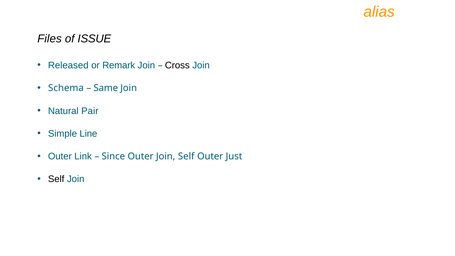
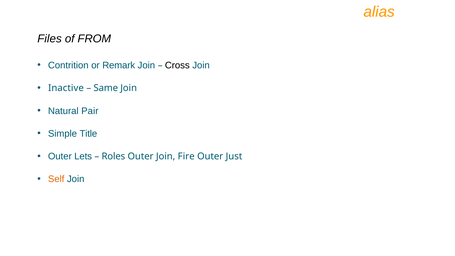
ISSUE: ISSUE -> FROM
Released: Released -> Contrition
Schema: Schema -> Inactive
Line: Line -> Title
Link: Link -> Lets
Since: Since -> Roles
Join Self: Self -> Fire
Self at (56, 179) colour: black -> orange
